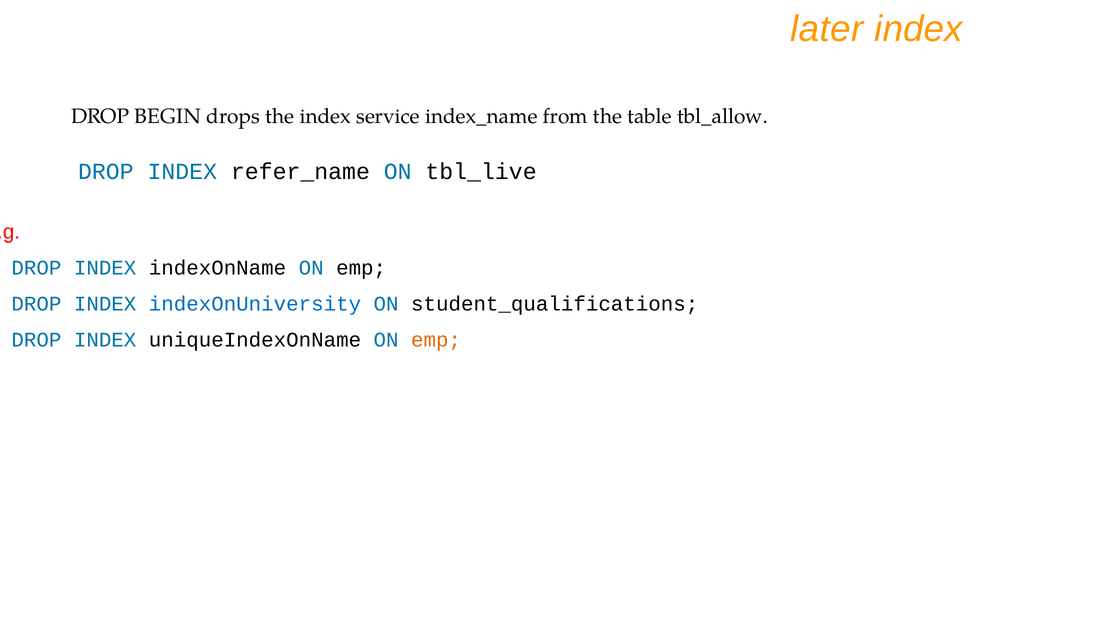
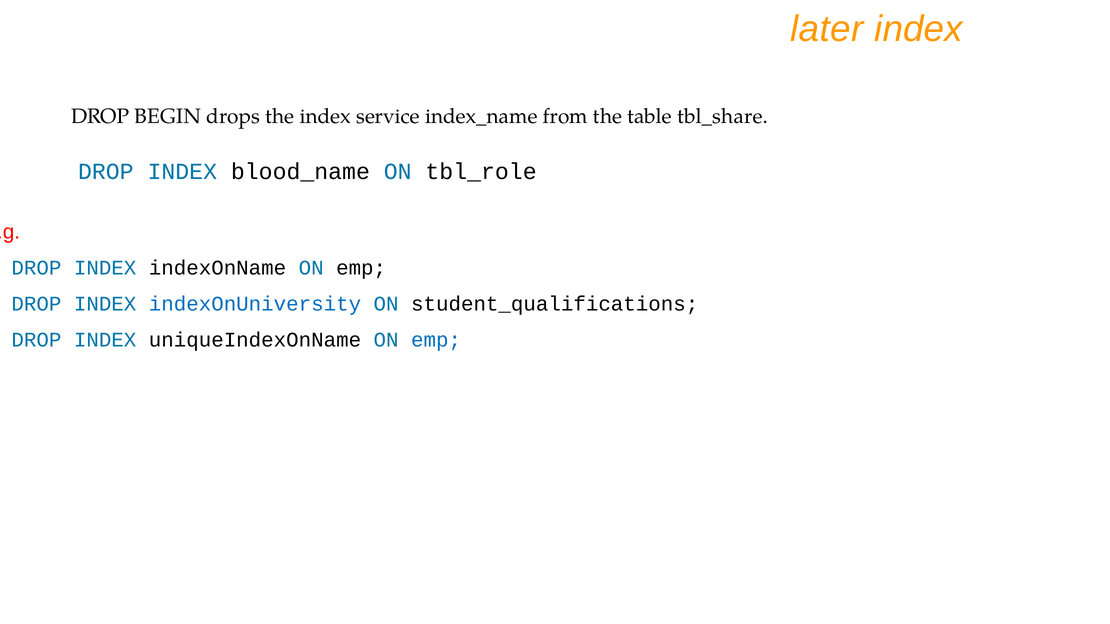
tbl_allow: tbl_allow -> tbl_share
refer_name: refer_name -> blood_name
tbl_live: tbl_live -> tbl_role
emp at (436, 340) colour: orange -> blue
